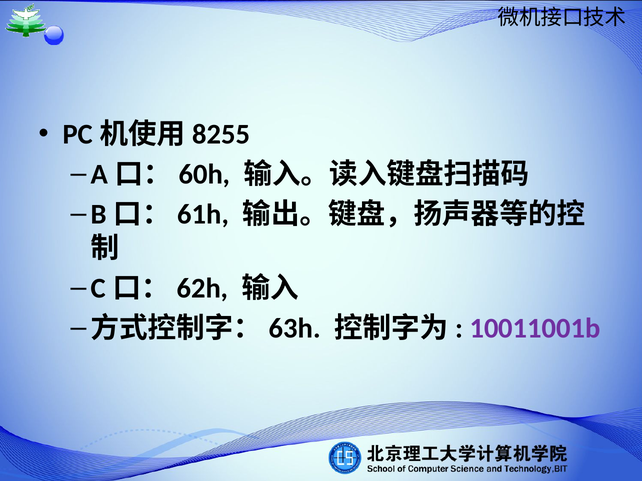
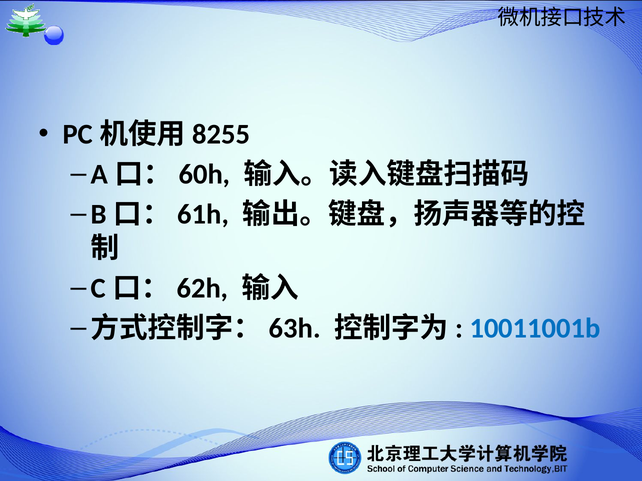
10011001b colour: purple -> blue
